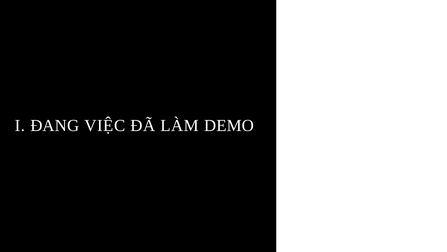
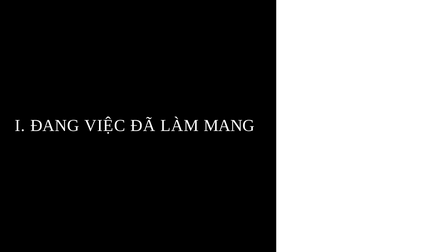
DEMO: DEMO -> MANG
